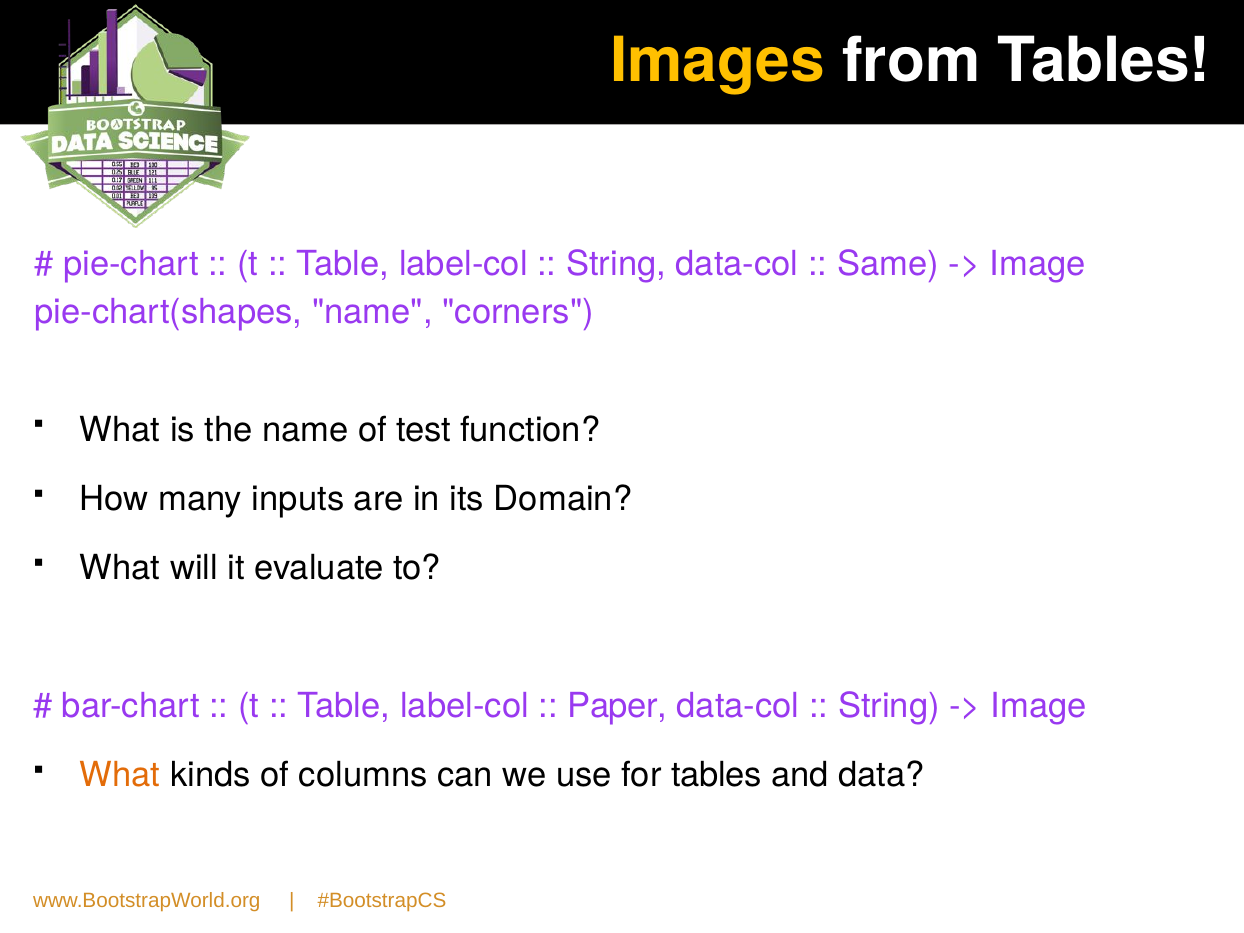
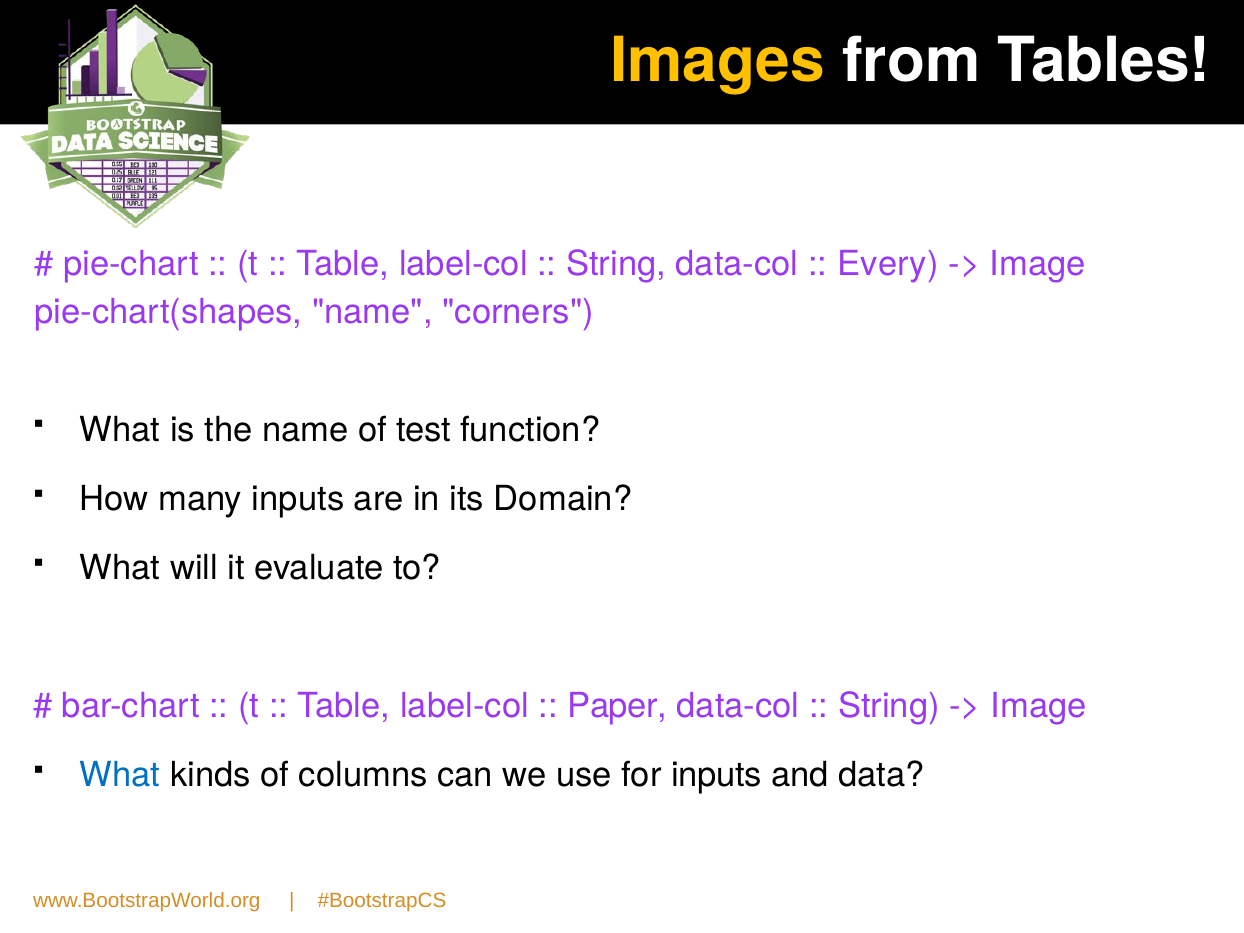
Same: Same -> Every
What at (120, 775) colour: orange -> blue
for tables: tables -> inputs
